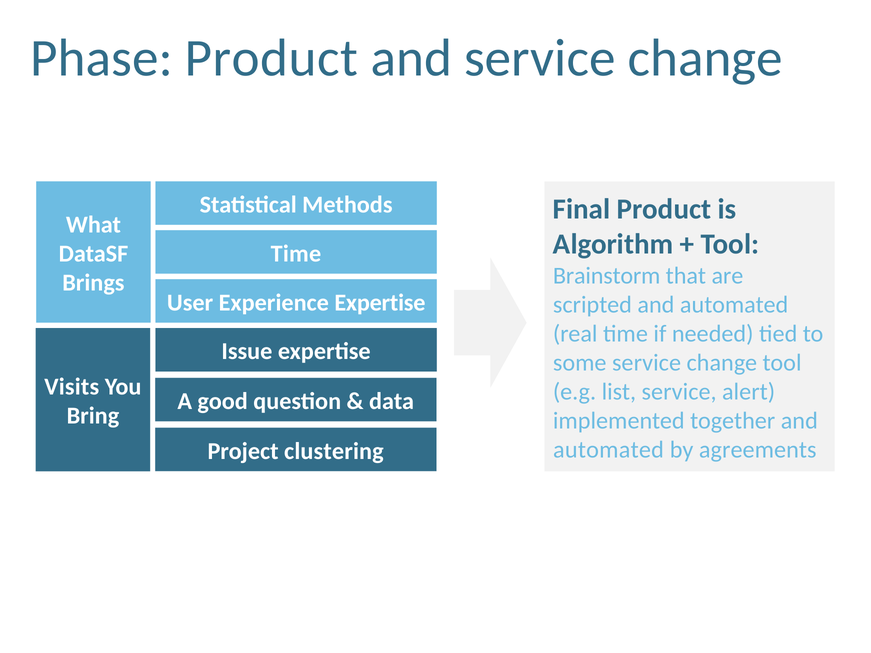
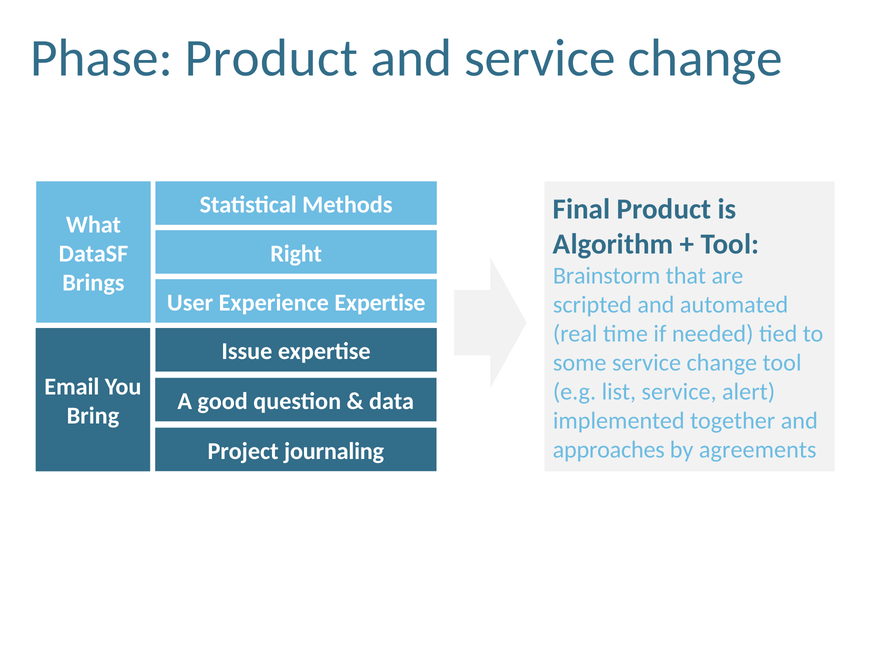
Time at (296, 254): Time -> Right
Visits: Visits -> Email
automated at (609, 450): automated -> approaches
clustering: clustering -> journaling
